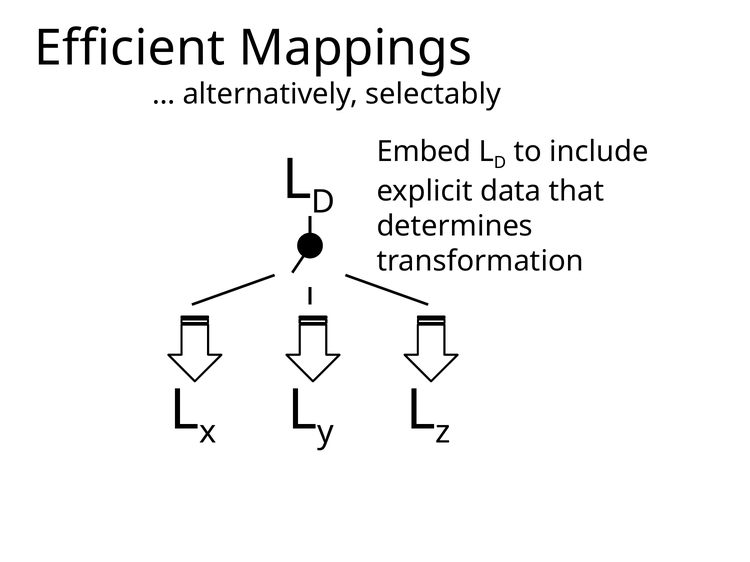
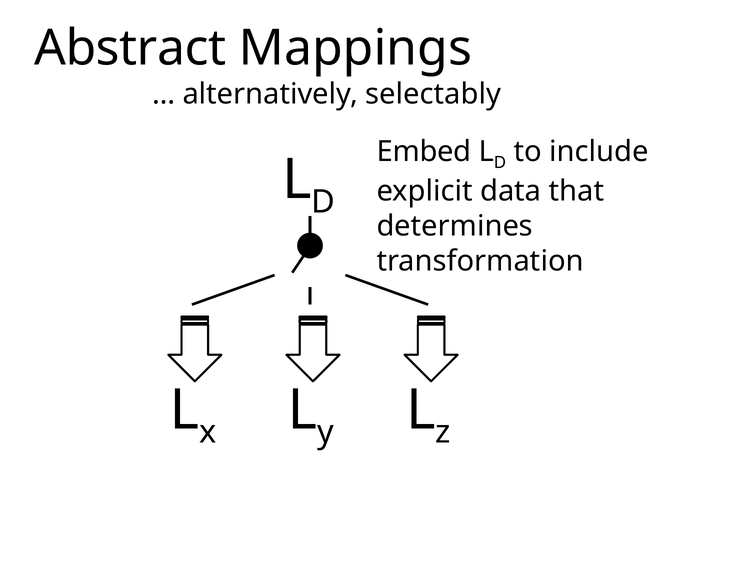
Efficient: Efficient -> Abstract
